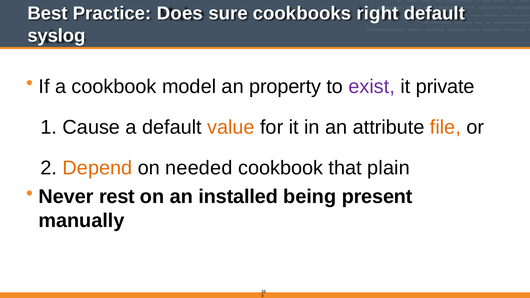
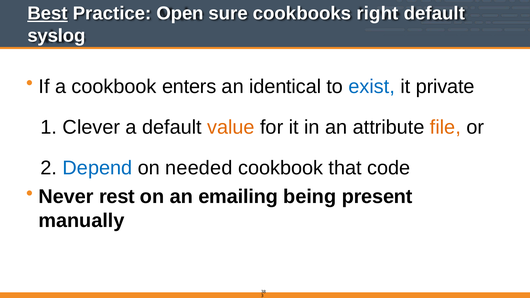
Best underline: none -> present
Does: Does -> Open
model: model -> enters
property: property -> identical
exist colour: purple -> blue
Cause: Cause -> Clever
Depend colour: orange -> blue
plain: plain -> code
installed: installed -> emailing
